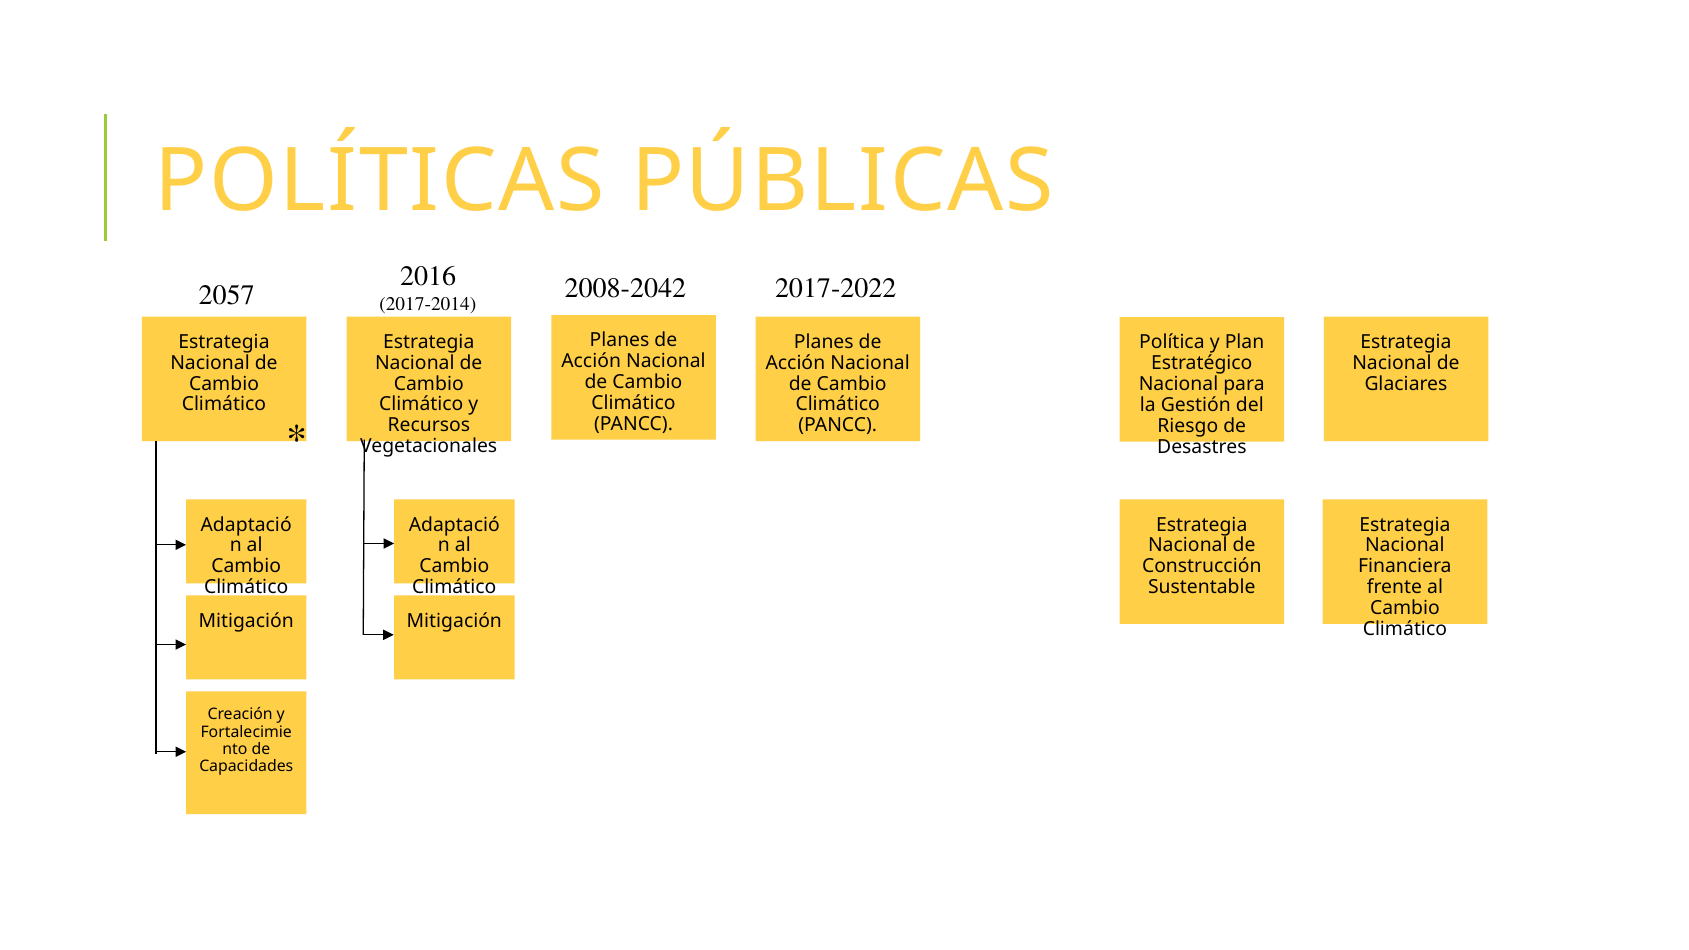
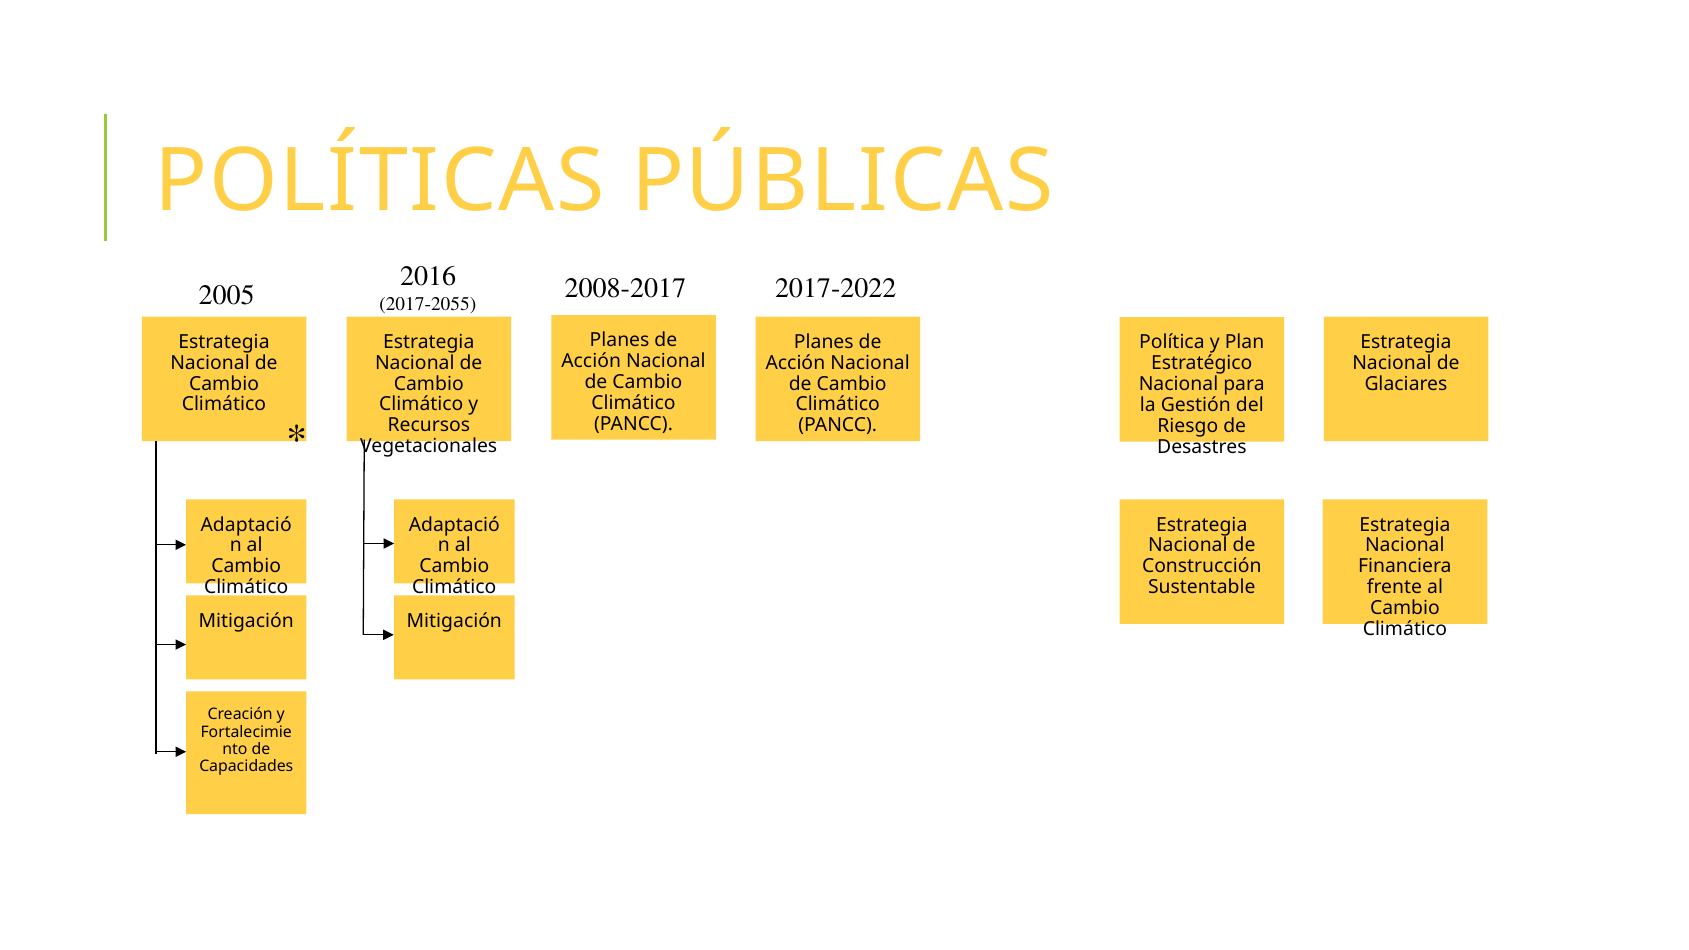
2008-2042: 2008-2042 -> 2008-2017
2057: 2057 -> 2005
2017-2014: 2017-2014 -> 2017-2055
